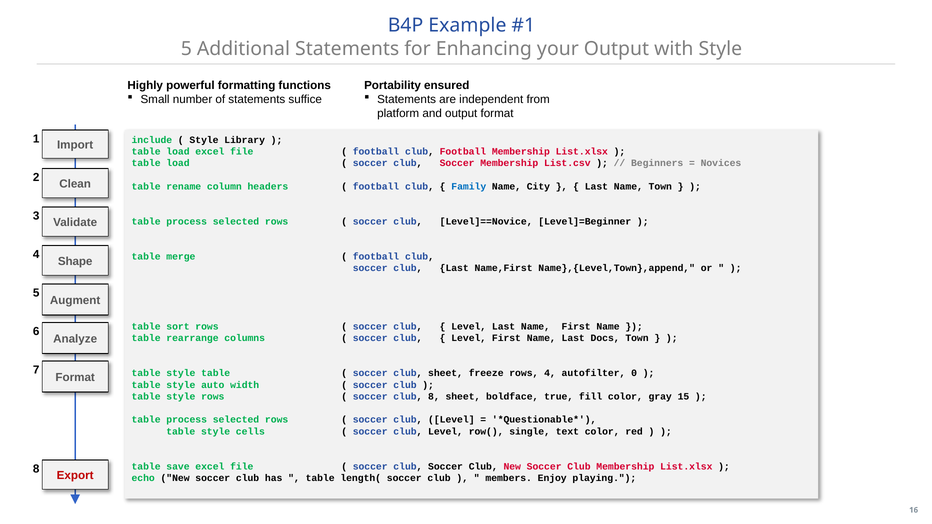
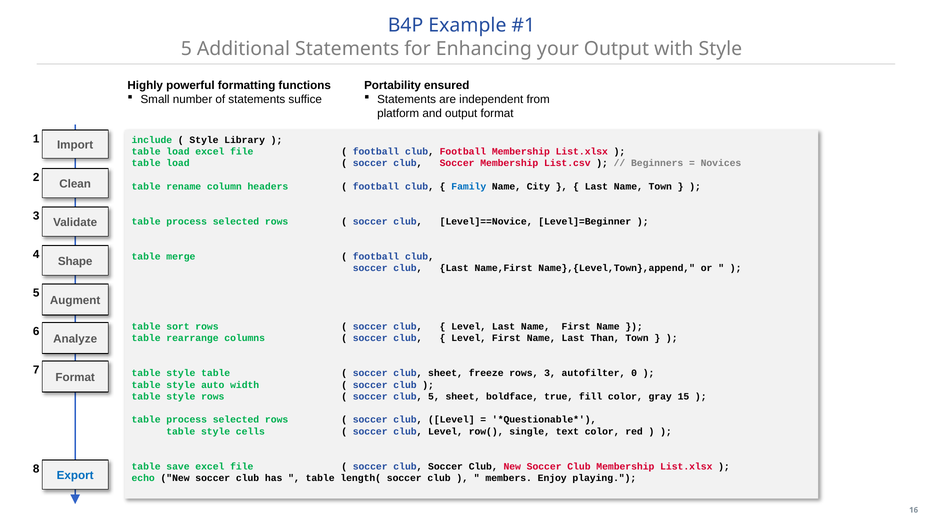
Docs: Docs -> Than
rows 4: 4 -> 3
club 8: 8 -> 5
Export colour: red -> blue
